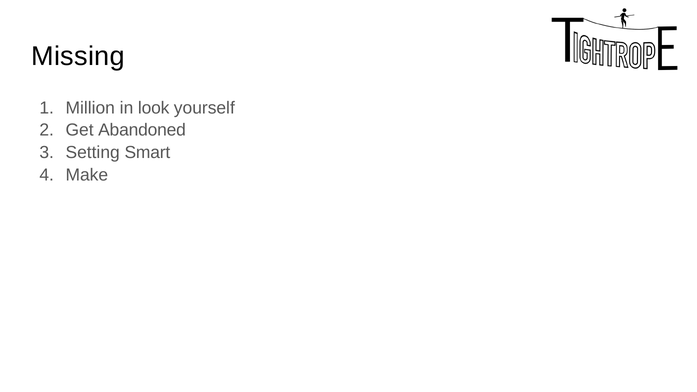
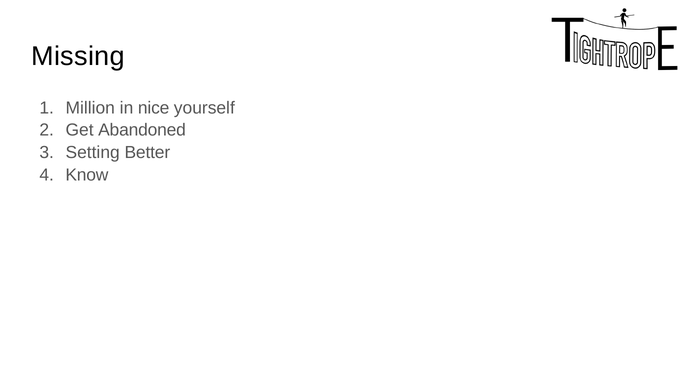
look: look -> nice
Smart: Smart -> Better
Make: Make -> Know
